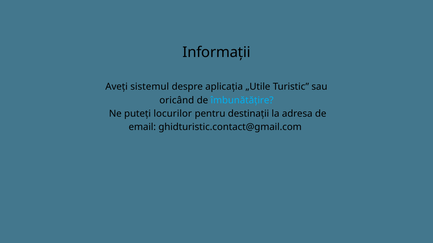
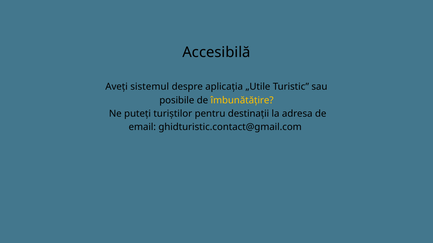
Informații: Informații -> Accesibilă
oricând: oricând -> posibile
îmbunătățire colour: light blue -> yellow
locurilor: locurilor -> turiștilor
